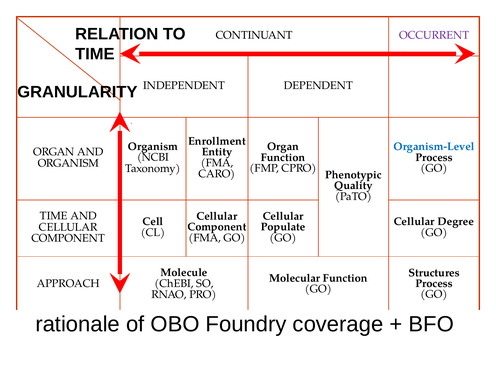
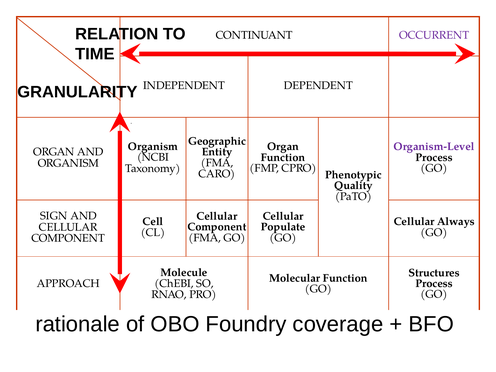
Enrollment: Enrollment -> Geographic
Organism-Level colour: blue -> purple
TIME at (54, 216): TIME -> SIGN
Degree: Degree -> Always
